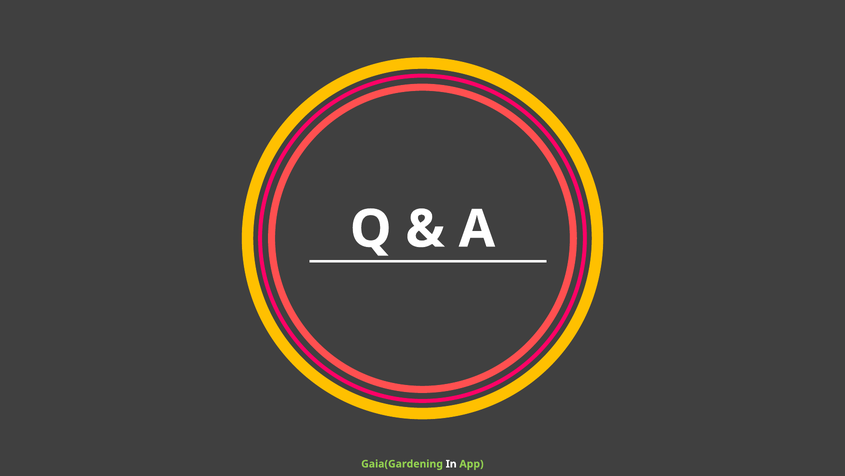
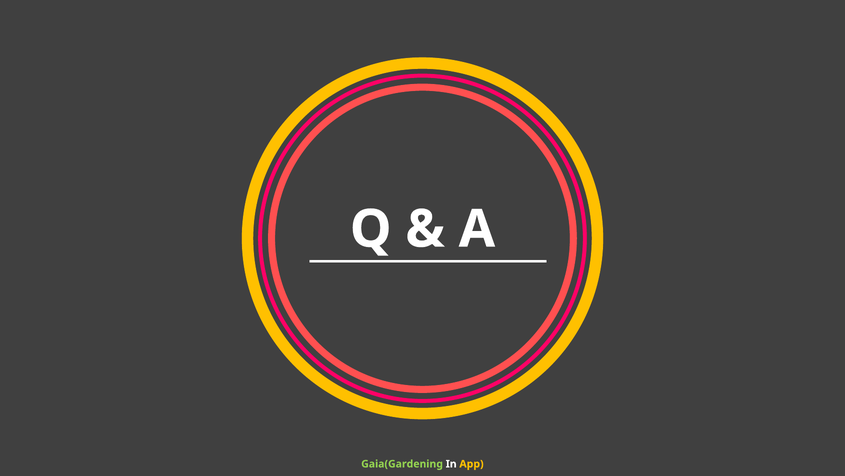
App colour: light green -> yellow
